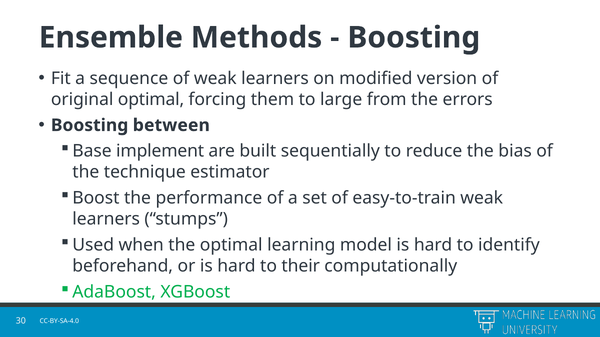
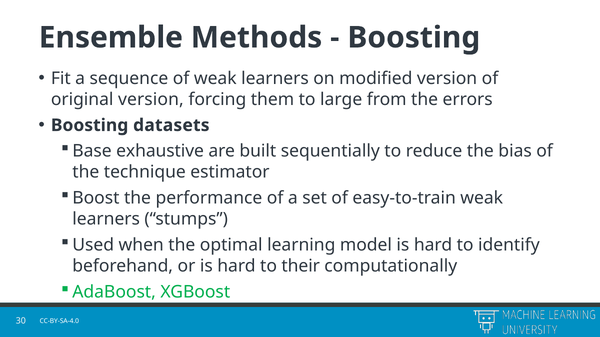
original optimal: optimal -> version
between: between -> datasets
implement: implement -> exhaustive
